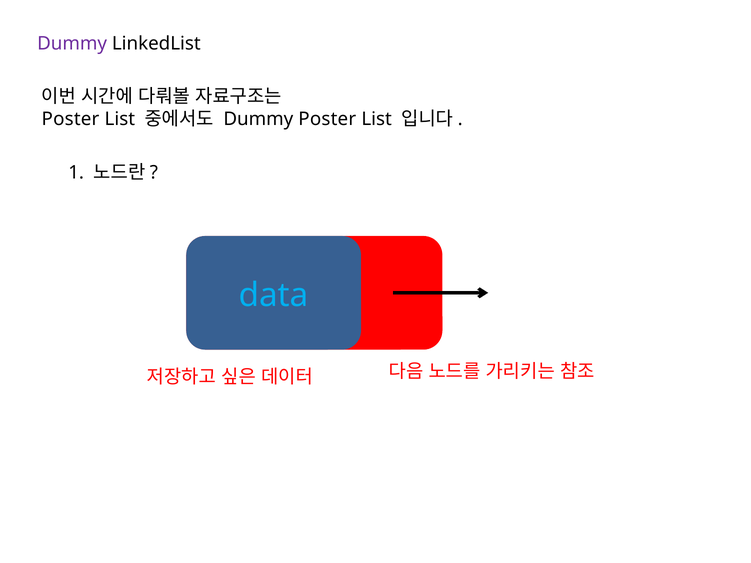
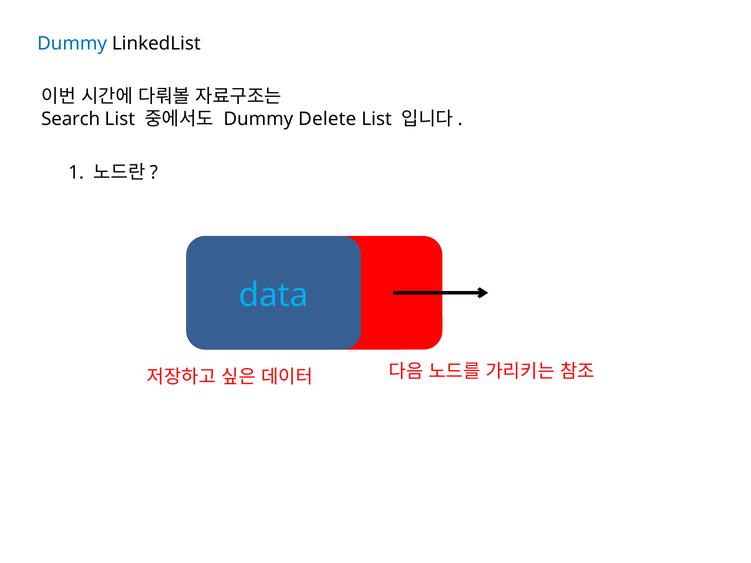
Dummy at (72, 44) colour: purple -> blue
Poster at (70, 119): Poster -> Search
Dummy Poster: Poster -> Delete
